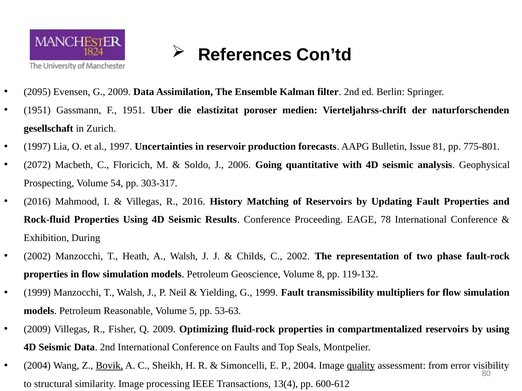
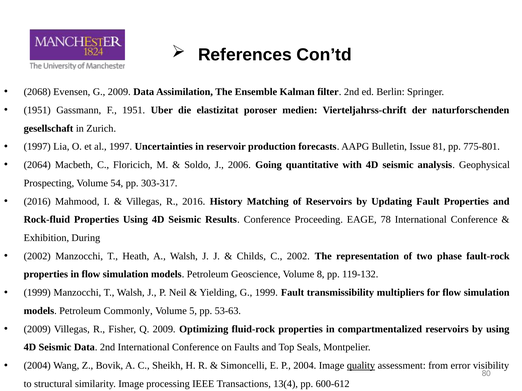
2095: 2095 -> 2068
2072: 2072 -> 2064
Reasonable: Reasonable -> Commonly
Bovik underline: present -> none
